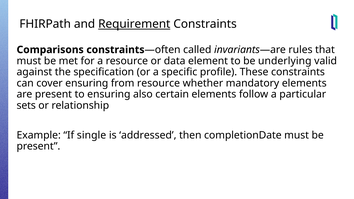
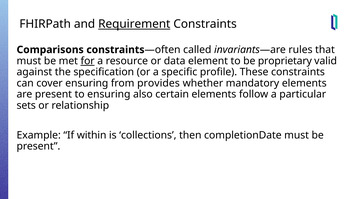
for underline: none -> present
underlying: underlying -> proprietary
from resource: resource -> provides
single: single -> within
addressed: addressed -> collections
